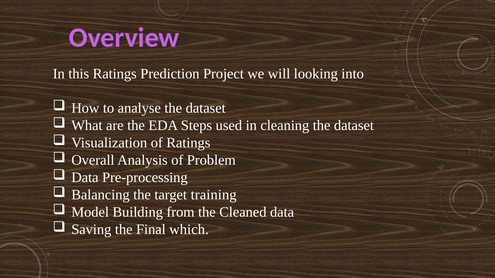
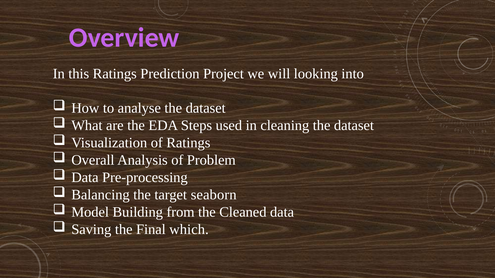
training: training -> seaborn
